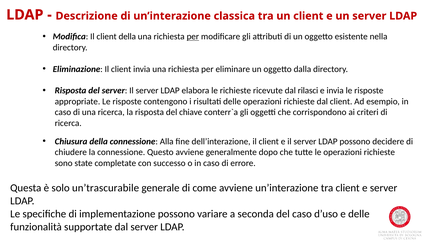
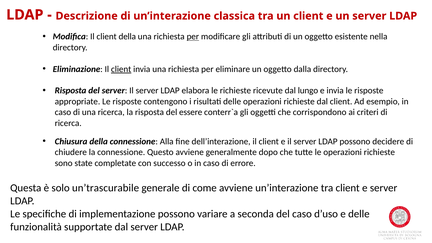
client at (121, 69) underline: none -> present
rilasci: rilasci -> lungo
chiave: chiave -> essere
